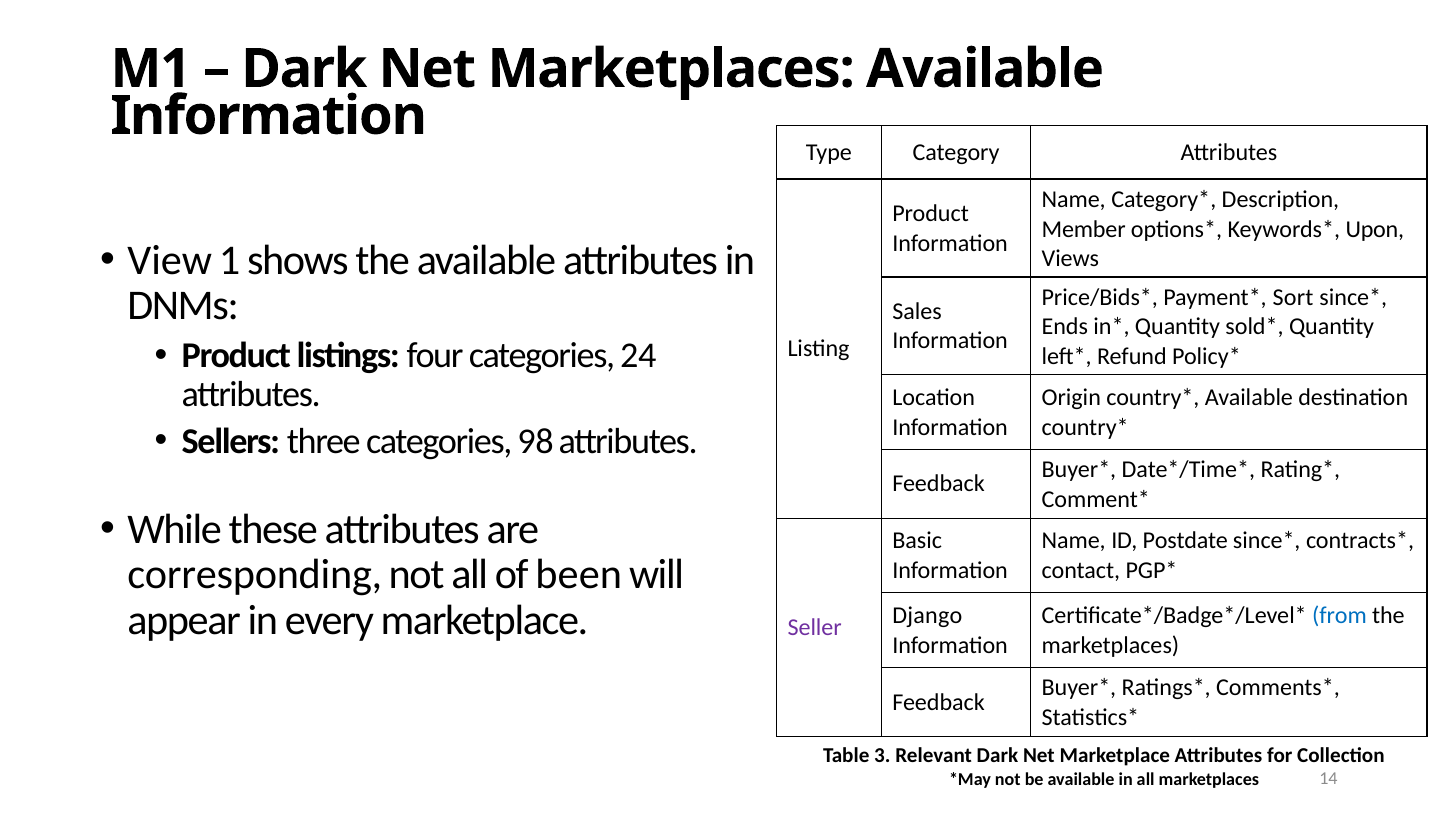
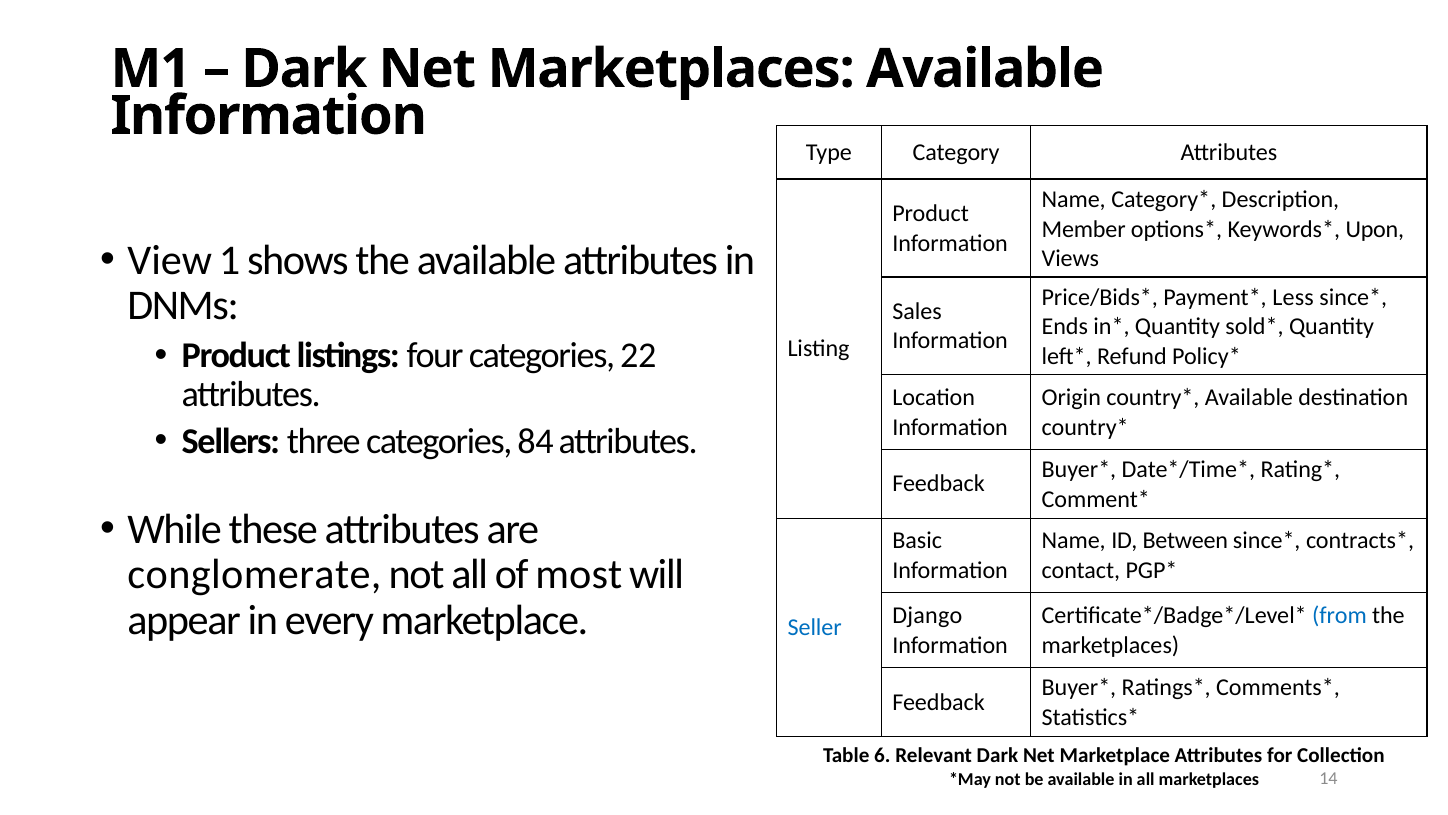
Sort: Sort -> Less
24: 24 -> 22
98: 98 -> 84
Postdate: Postdate -> Between
corresponding: corresponding -> conglomerate
been: been -> most
Seller colour: purple -> blue
3: 3 -> 6
